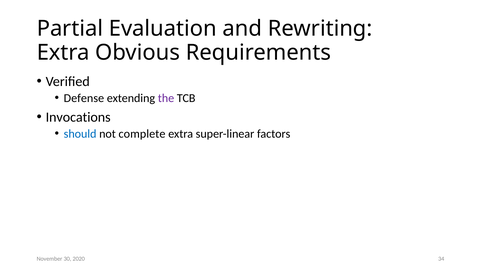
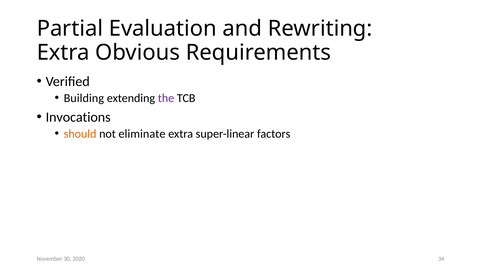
Defense: Defense -> Building
should colour: blue -> orange
complete: complete -> eliminate
